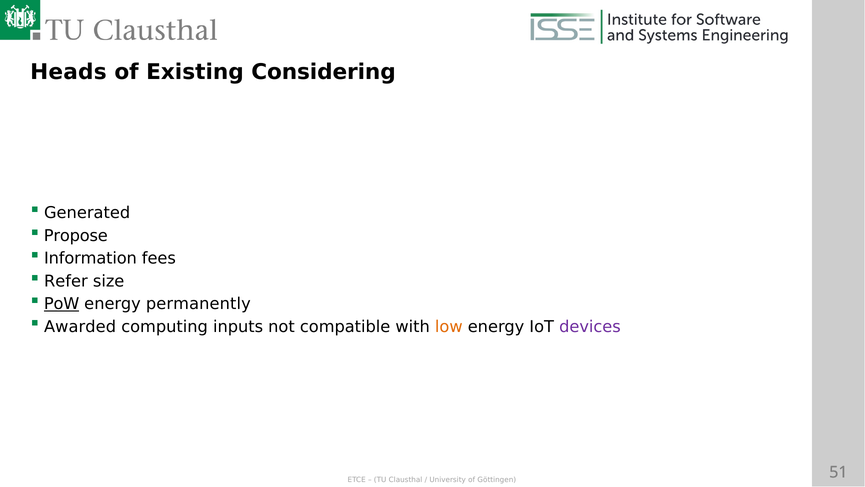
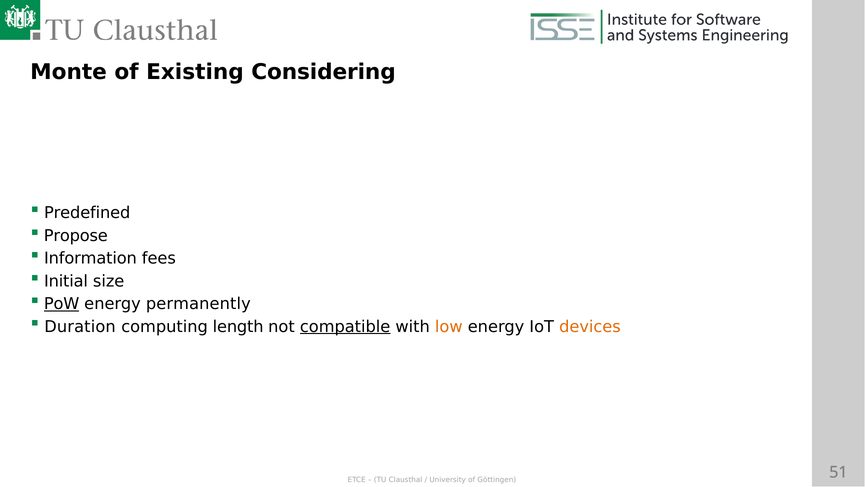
Heads: Heads -> Monte
Generated: Generated -> Predefined
Refer: Refer -> Initial
Awarded: Awarded -> Duration
inputs: inputs -> length
compatible underline: none -> present
devices colour: purple -> orange
